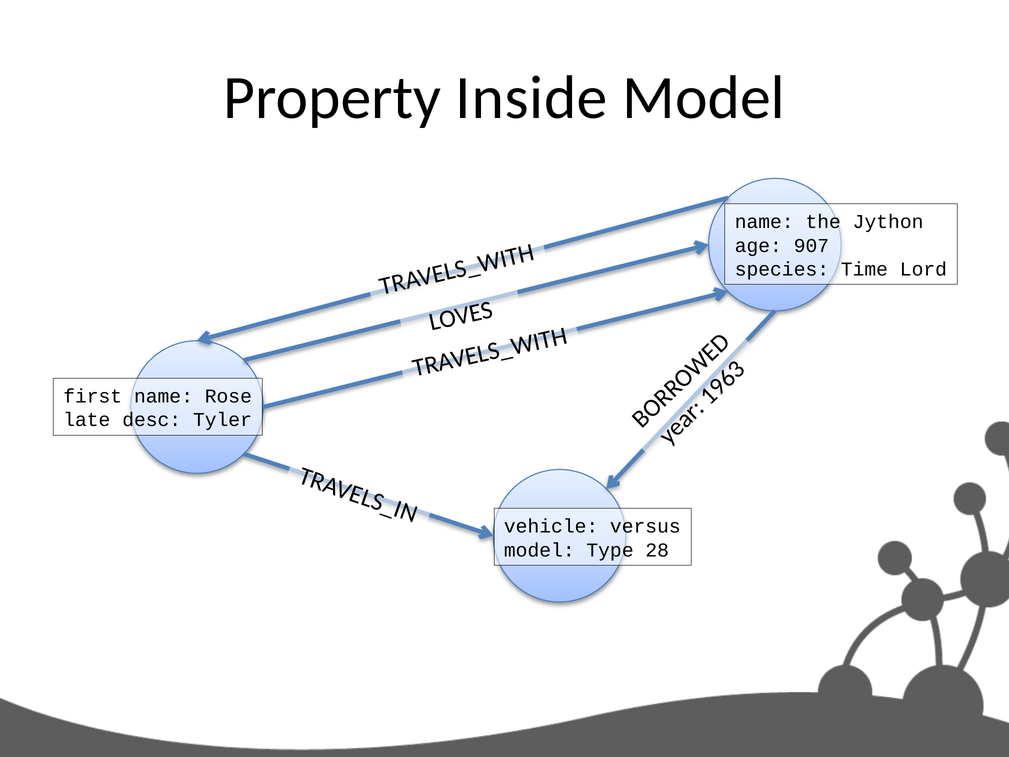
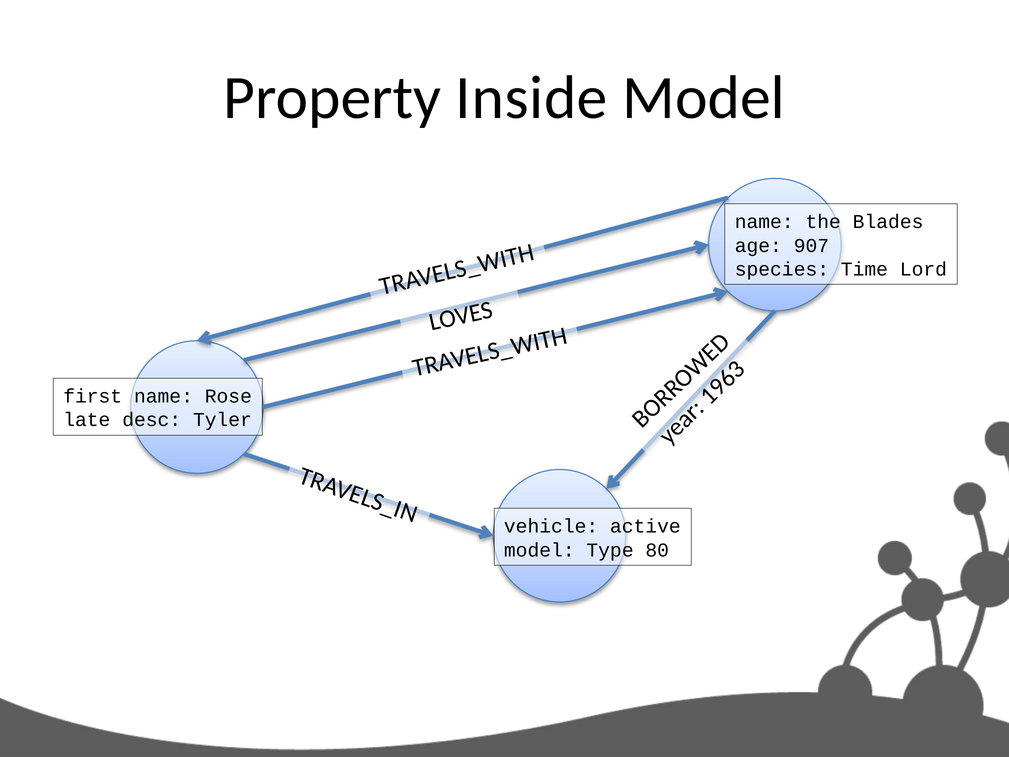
Jython: Jython -> Blades
versus: versus -> active
28: 28 -> 80
